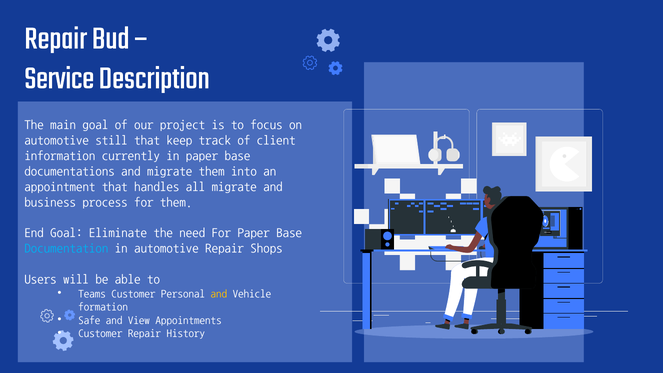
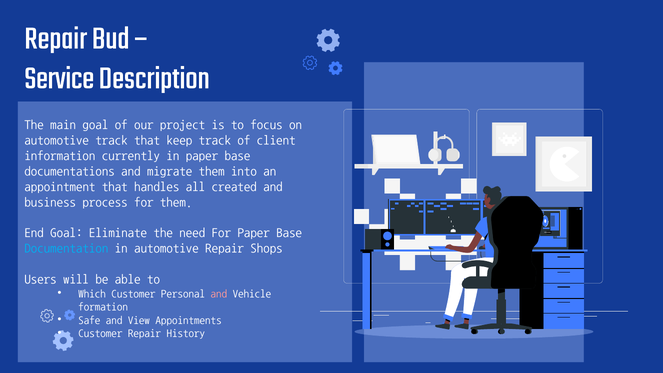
automotive still: still -> track
all migrate: migrate -> created
Teams: Teams -> Which
and at (219, 293) colour: yellow -> pink
